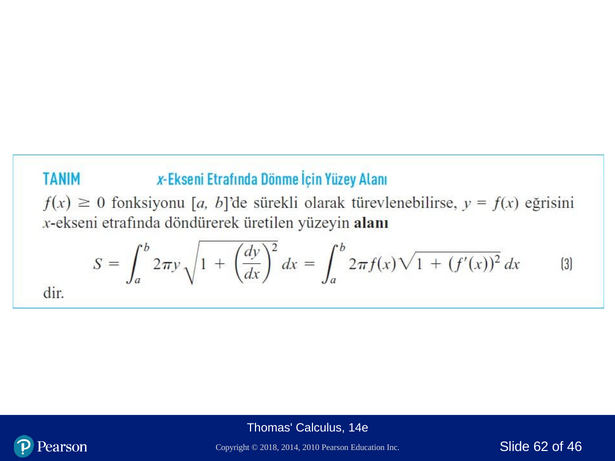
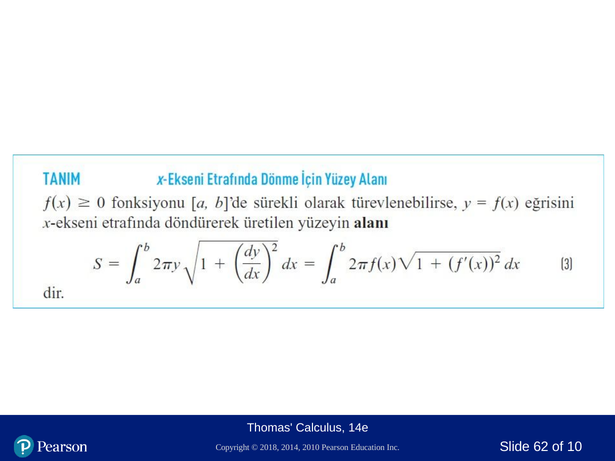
46: 46 -> 10
